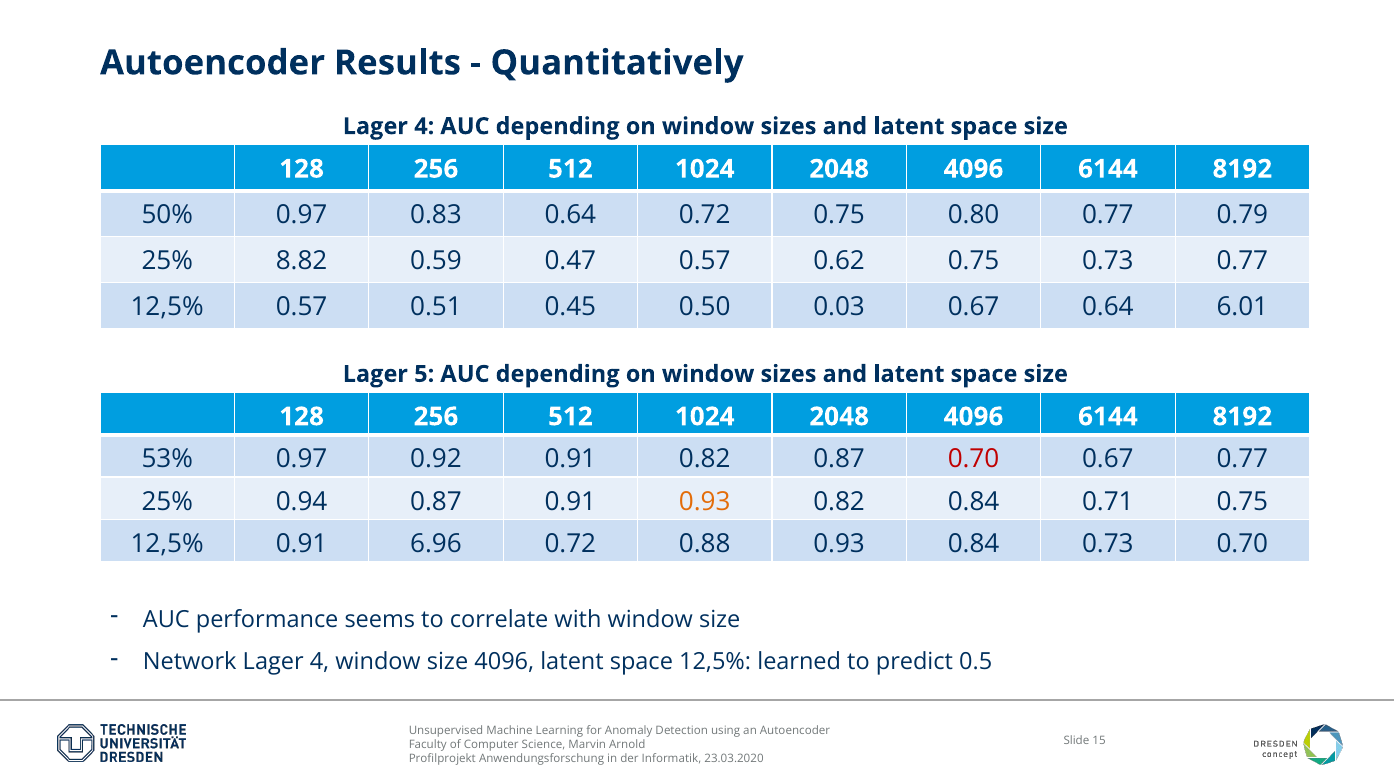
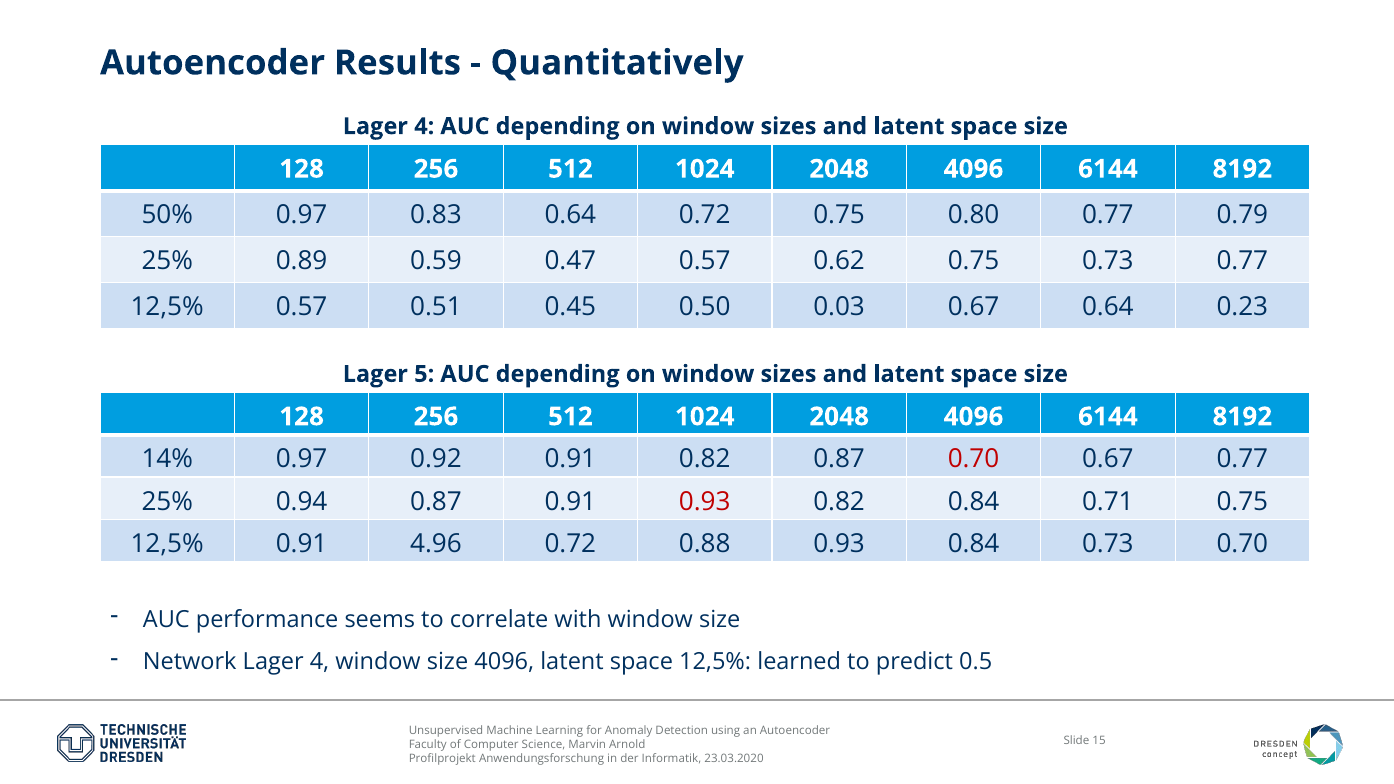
8.82: 8.82 -> 0.89
6.01: 6.01 -> 0.23
53%: 53% -> 14%
0.93 at (705, 502) colour: orange -> red
6.96: 6.96 -> 4.96
